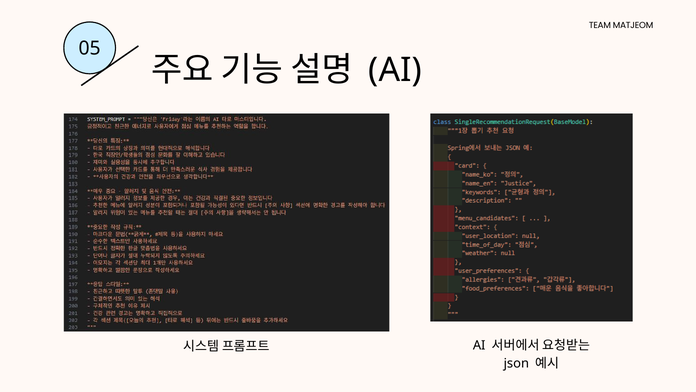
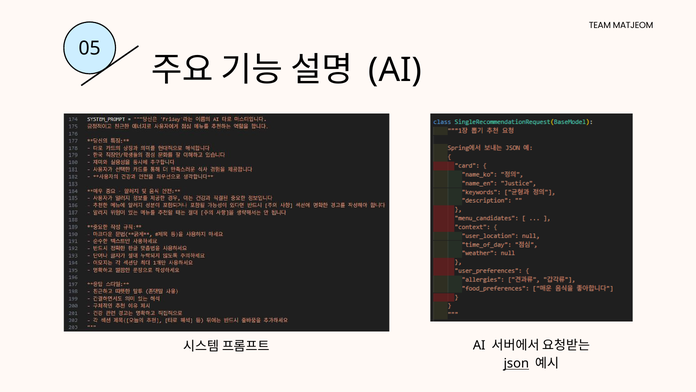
json underline: none -> present
